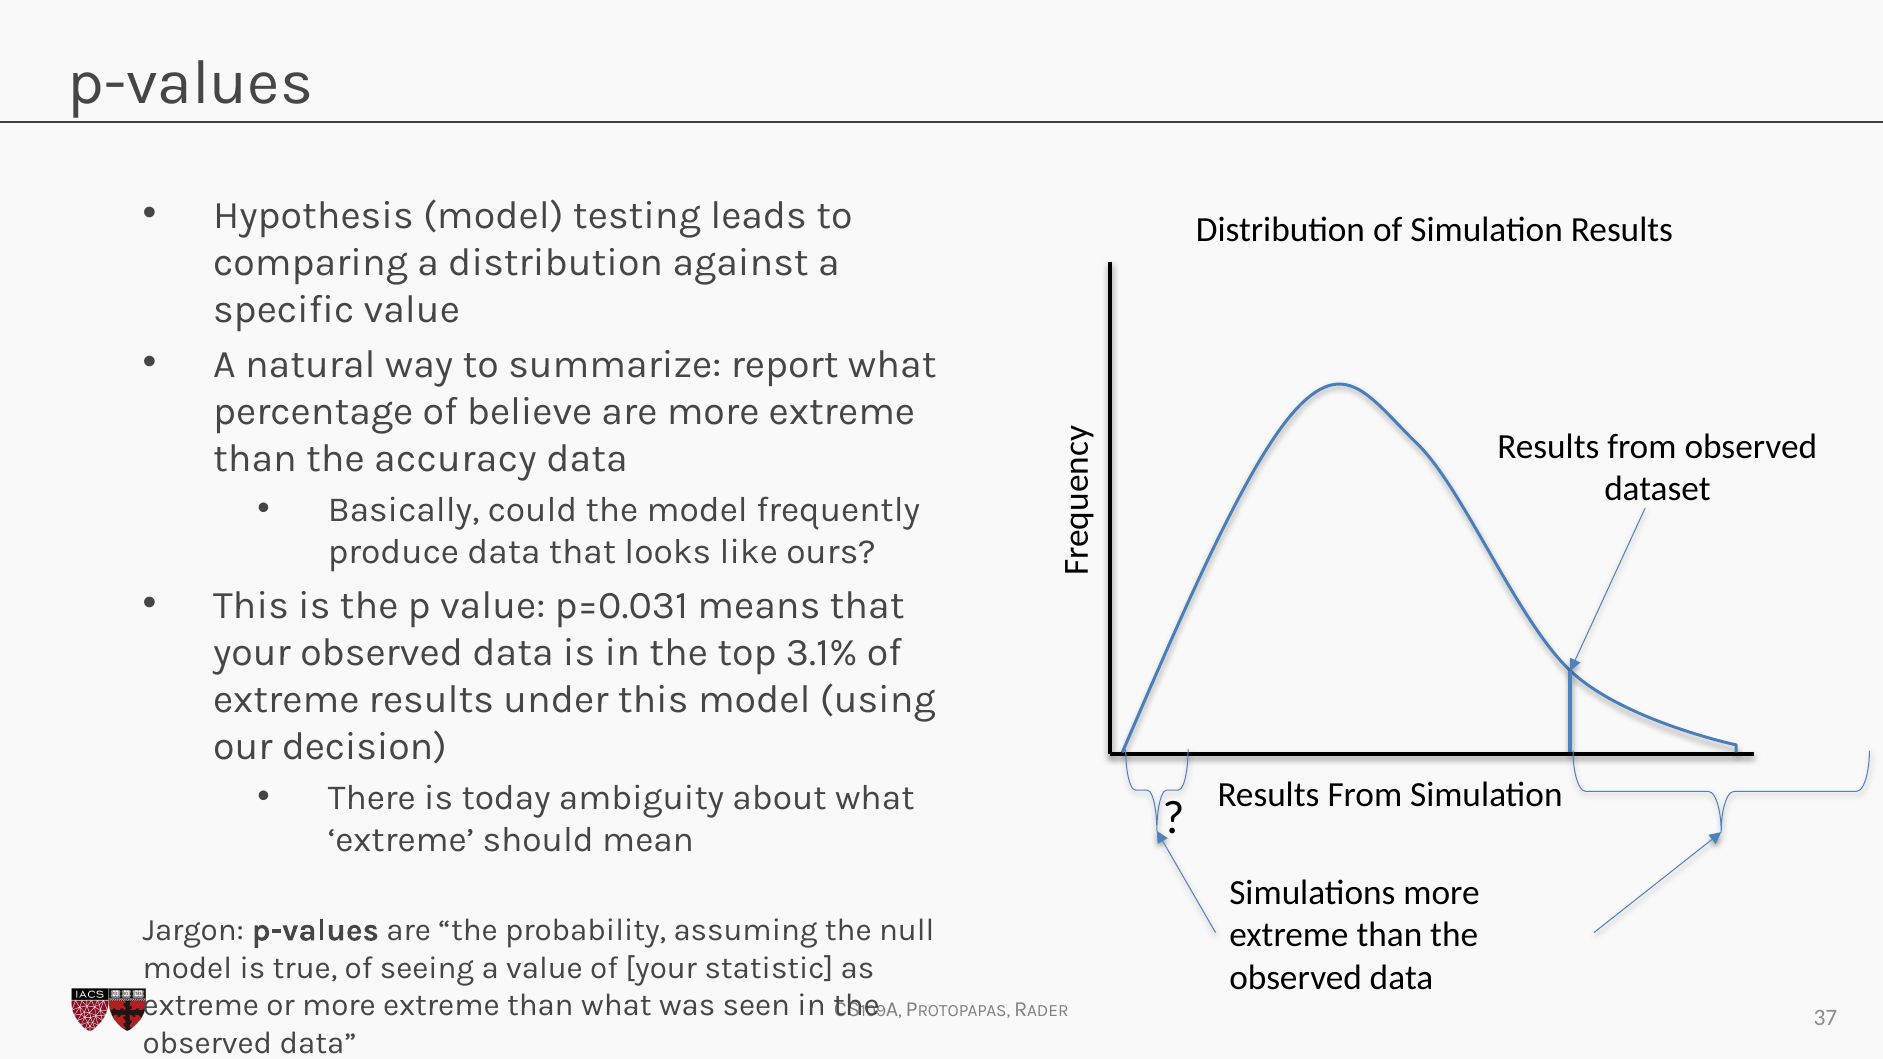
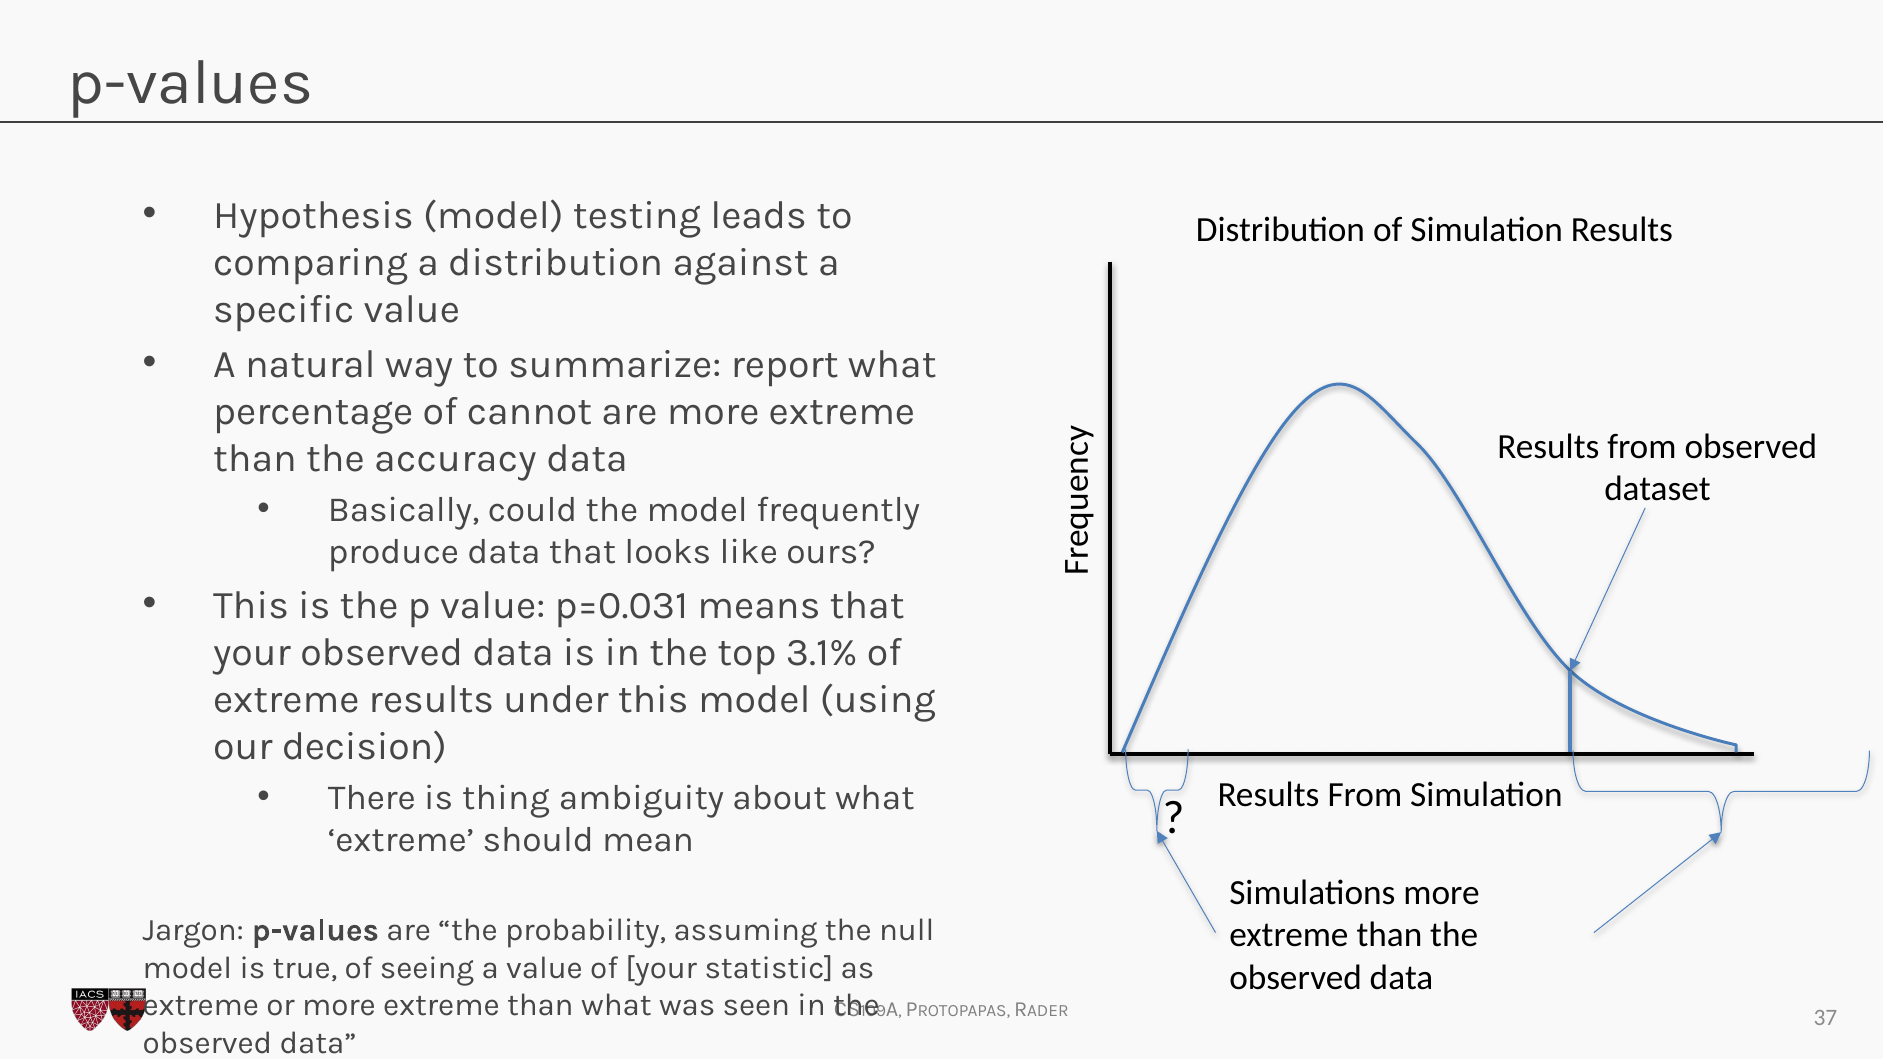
believe: believe -> cannot
today: today -> thing
